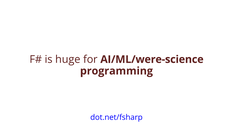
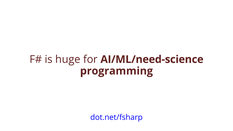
AI/ML/were-science: AI/ML/were-science -> AI/ML/need-science
